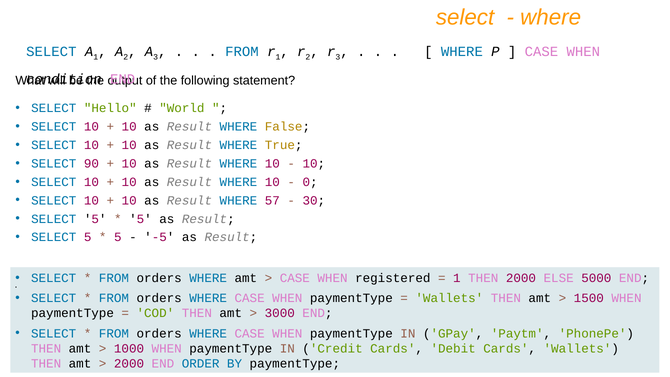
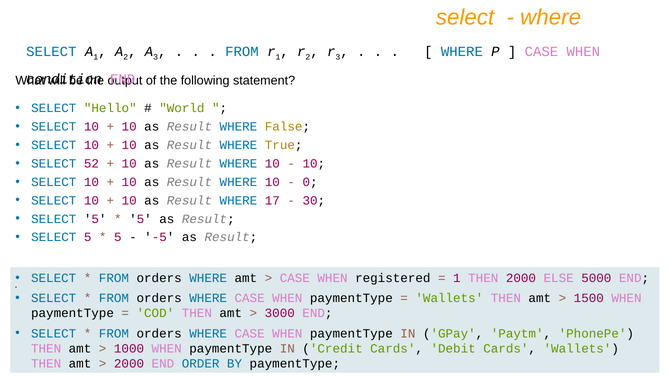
90: 90 -> 52
57: 57 -> 17
